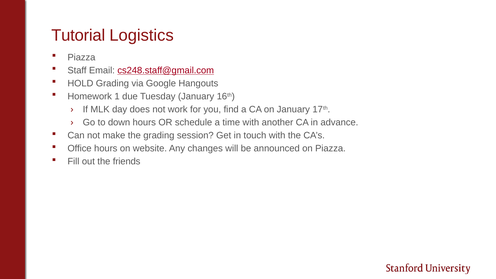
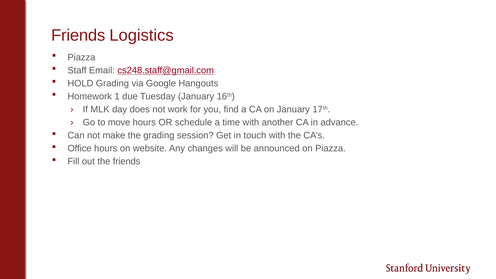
Tutorial at (78, 35): Tutorial -> Friends
down: down -> move
